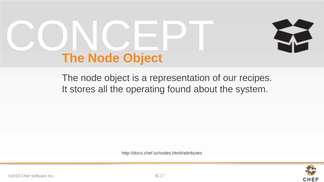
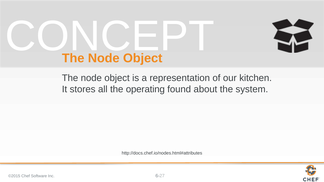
recipes: recipes -> kitchen
